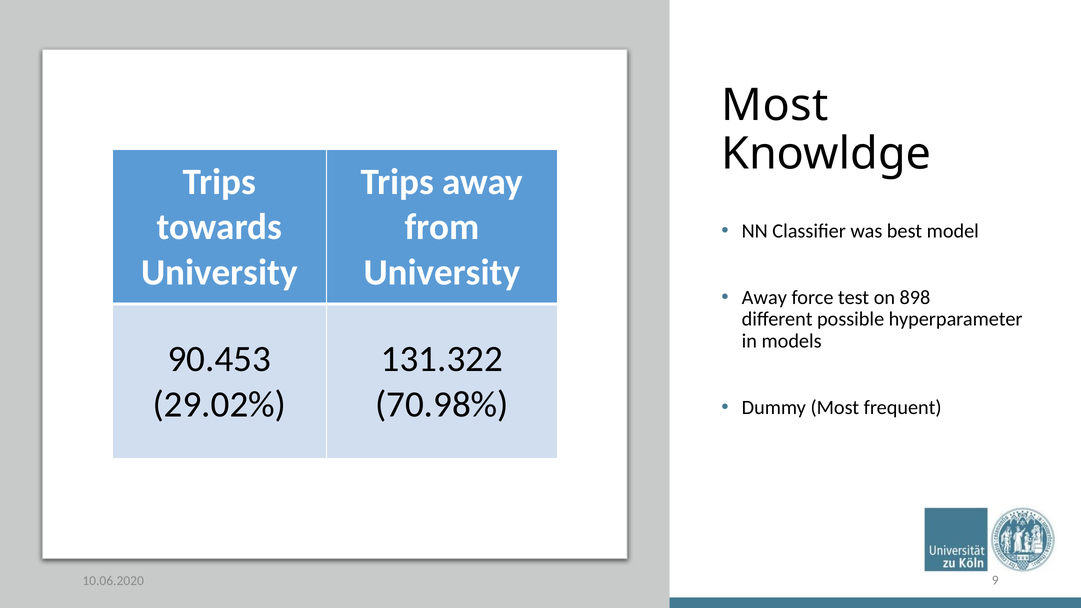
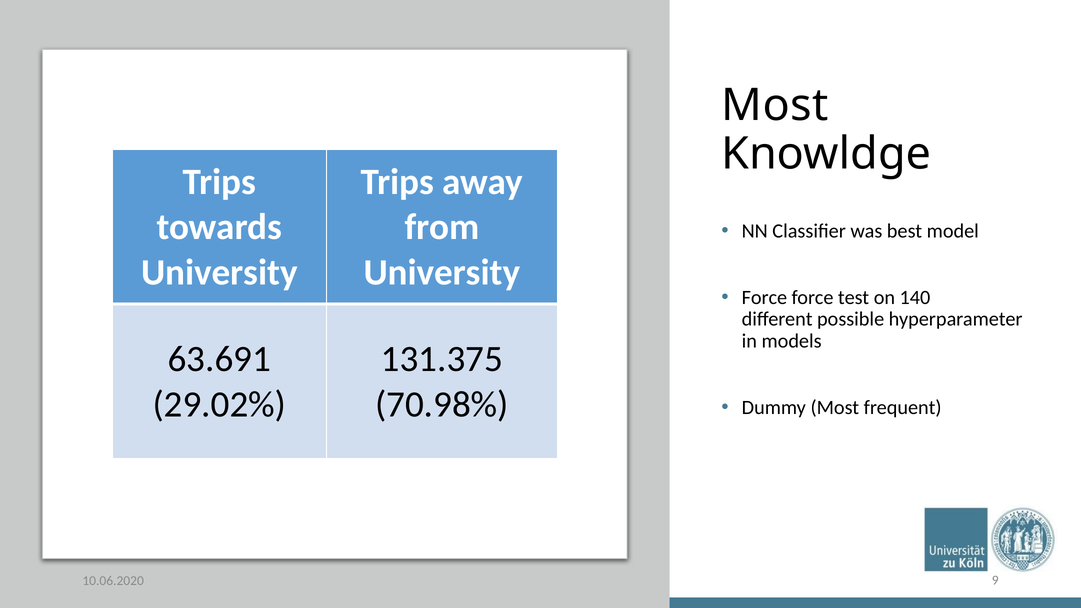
Away at (764, 297): Away -> Force
898: 898 -> 140
90.453: 90.453 -> 63.691
131.322: 131.322 -> 131.375
